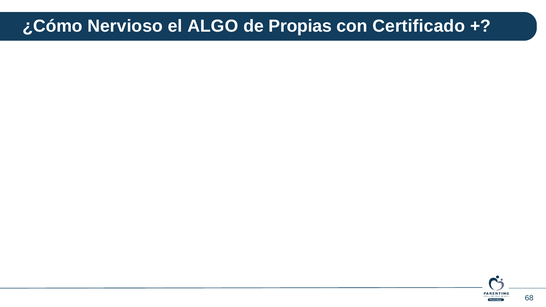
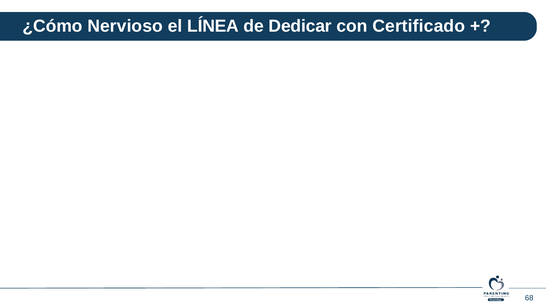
ALGO: ALGO -> LÍNEA
Propias: Propias -> Dedicar
